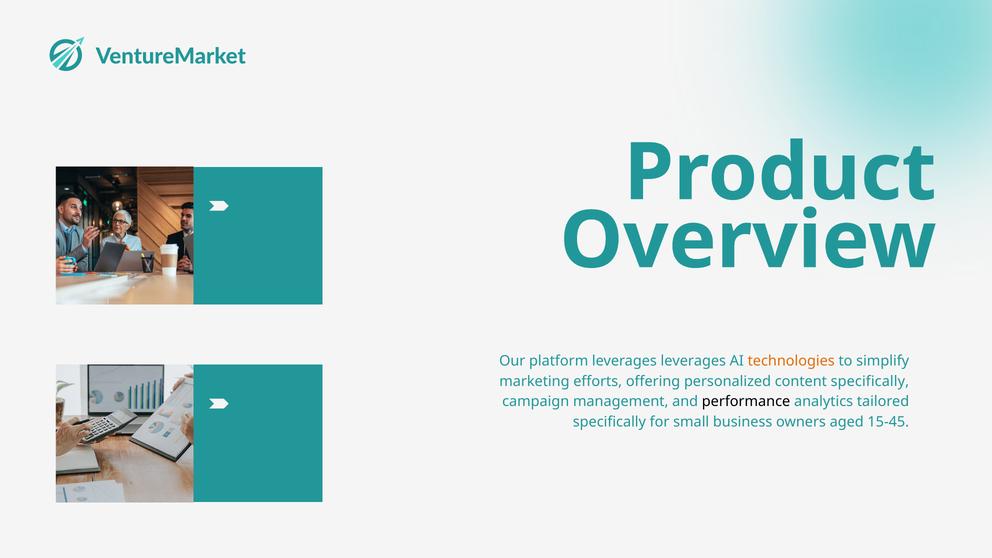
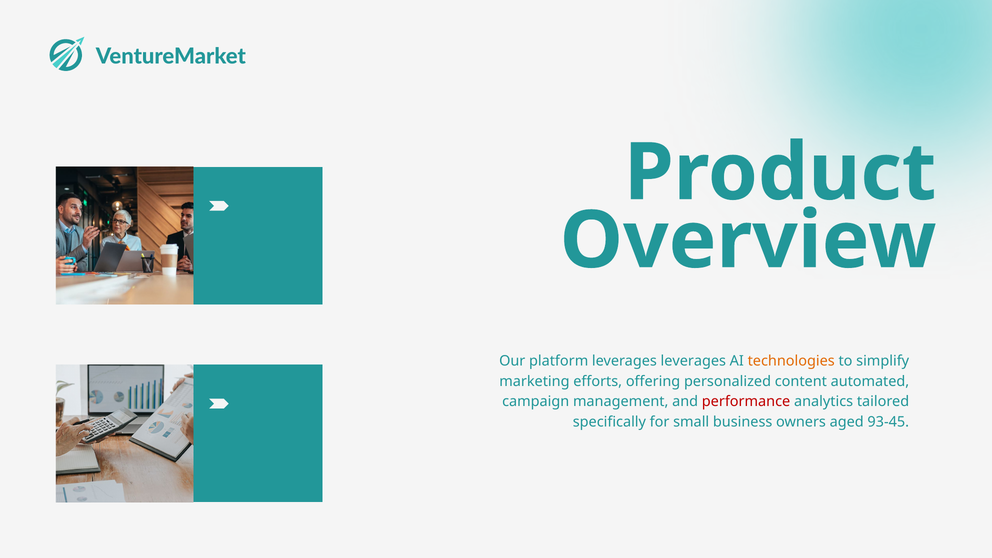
content specifically: specifically -> automated
performance colour: black -> red
15-45: 15-45 -> 93-45
